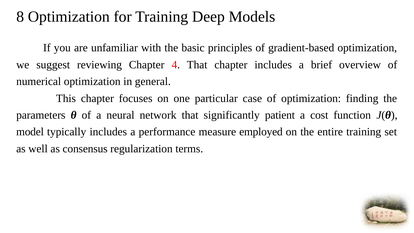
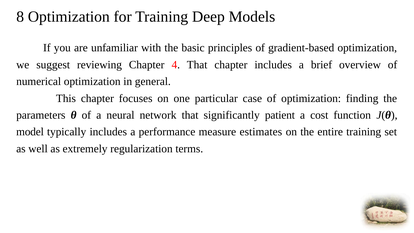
employed: employed -> estimates
consensus: consensus -> extremely
